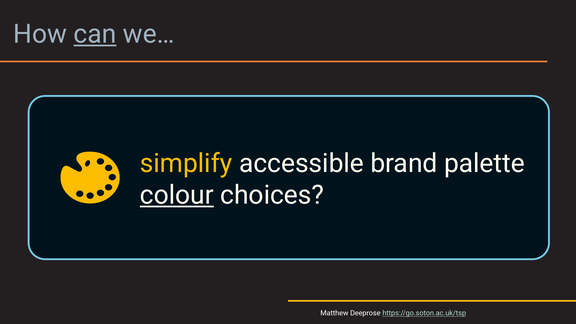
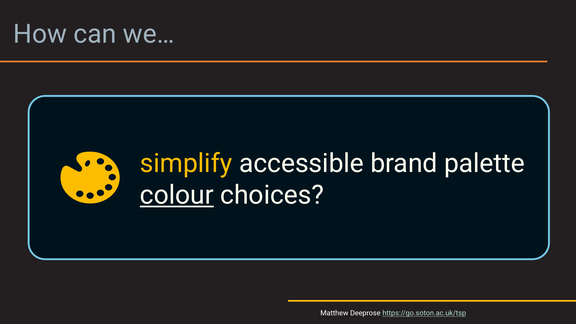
can underline: present -> none
